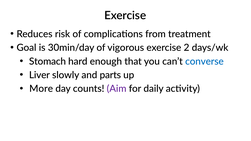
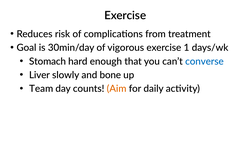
2: 2 -> 1
parts: parts -> bone
More: More -> Team
Aim colour: purple -> orange
